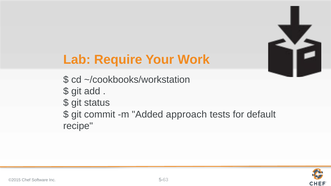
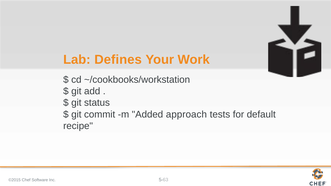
Require: Require -> Defines
